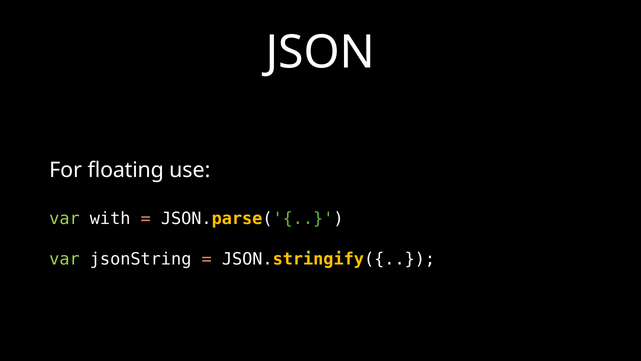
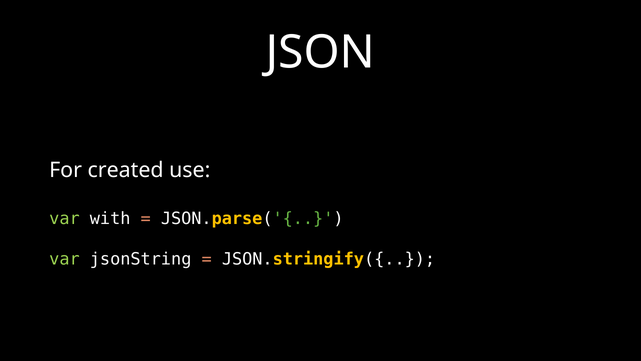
floating: floating -> created
